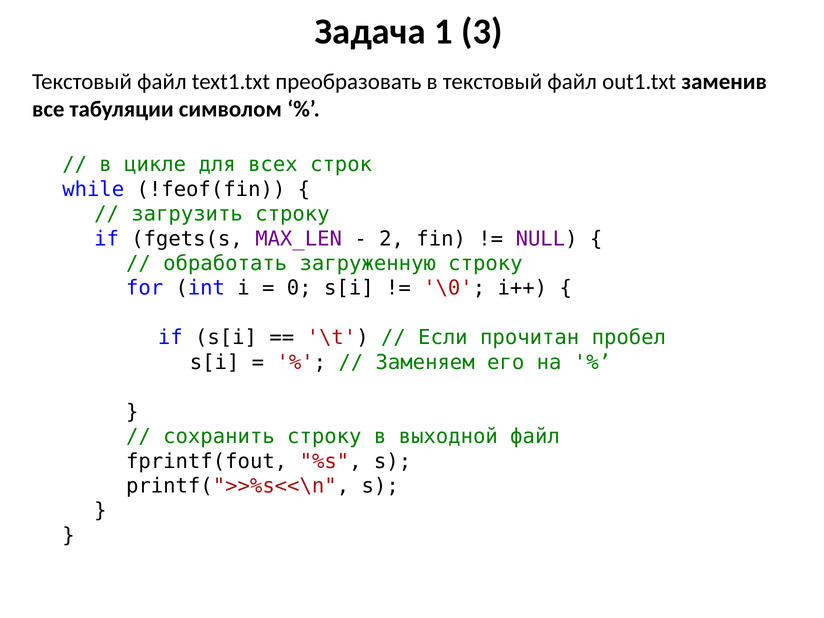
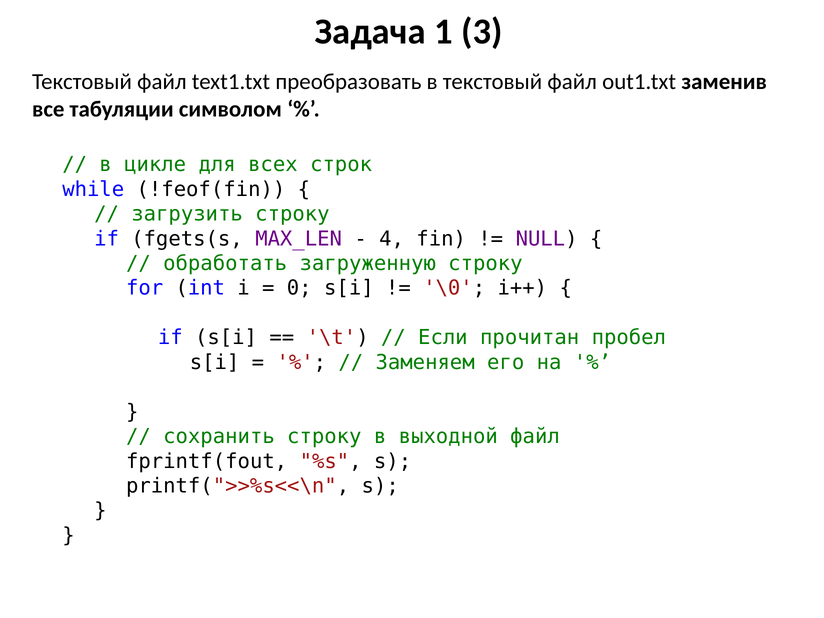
2: 2 -> 4
